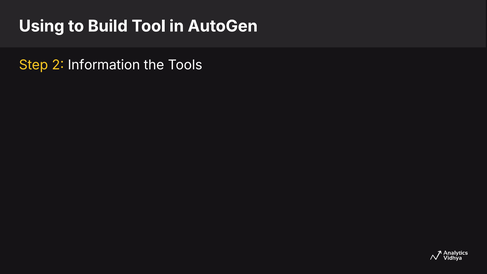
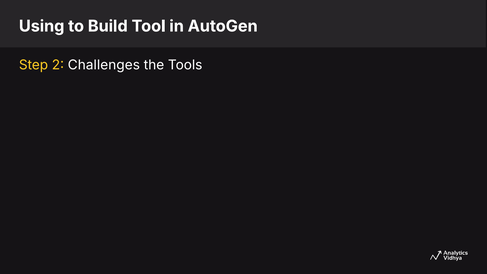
Information: Information -> Challenges
